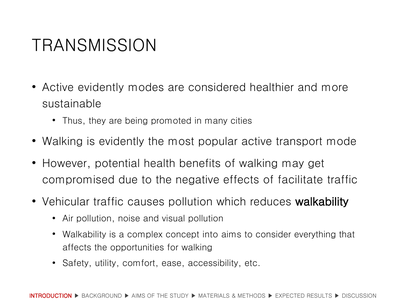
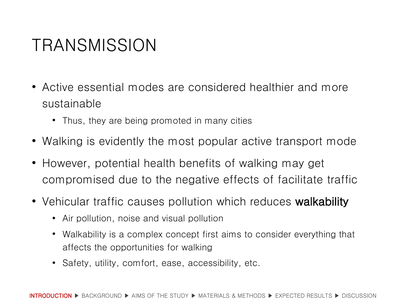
Active evidently: evidently -> essential
into: into -> first
